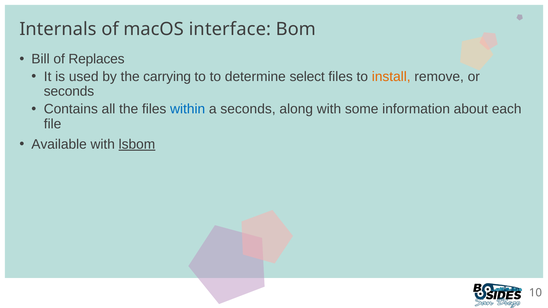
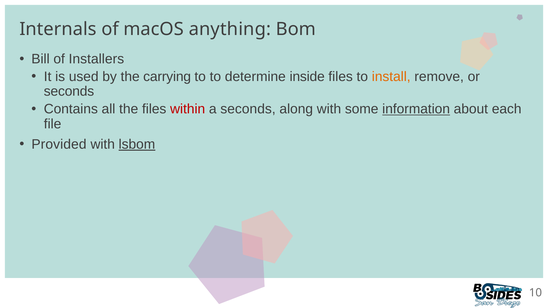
interface: interface -> anything
Replaces: Replaces -> Installers
select: select -> inside
within colour: blue -> red
information underline: none -> present
Available: Available -> Provided
